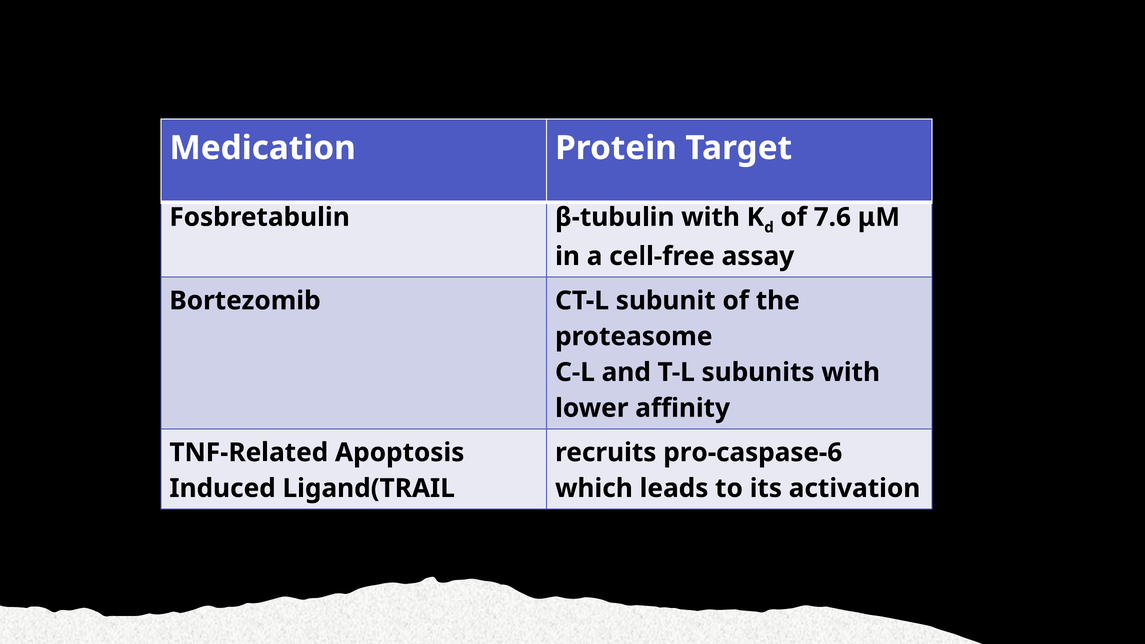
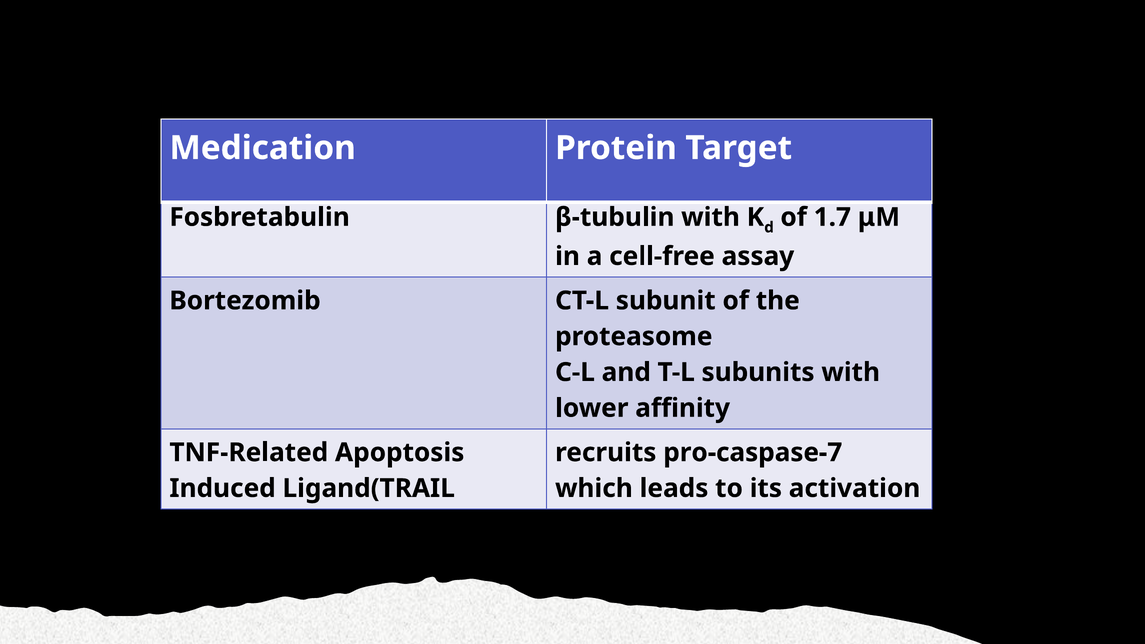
7.6: 7.6 -> 1.7
pro-caspase-6: pro-caspase-6 -> pro-caspase-7
